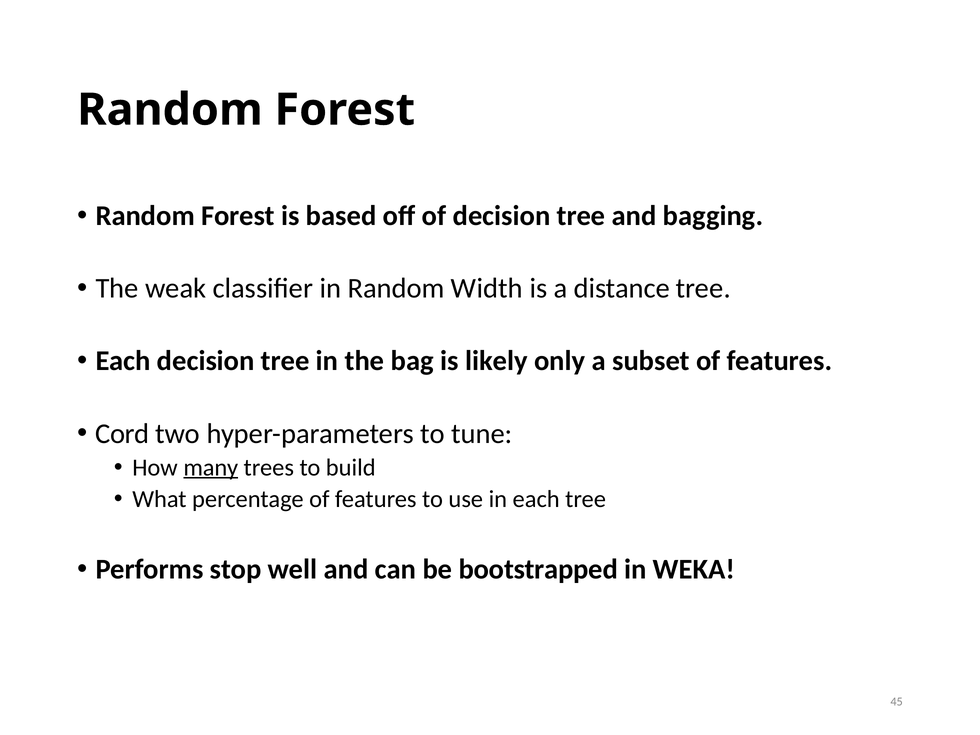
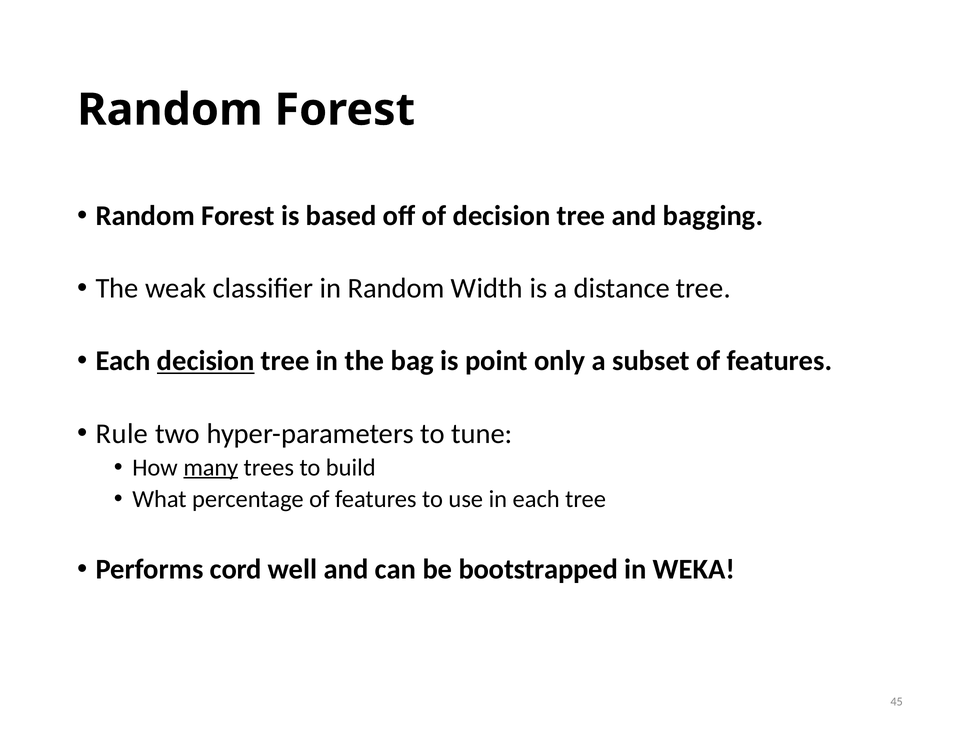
decision at (206, 361) underline: none -> present
likely: likely -> point
Cord: Cord -> Rule
stop: stop -> cord
